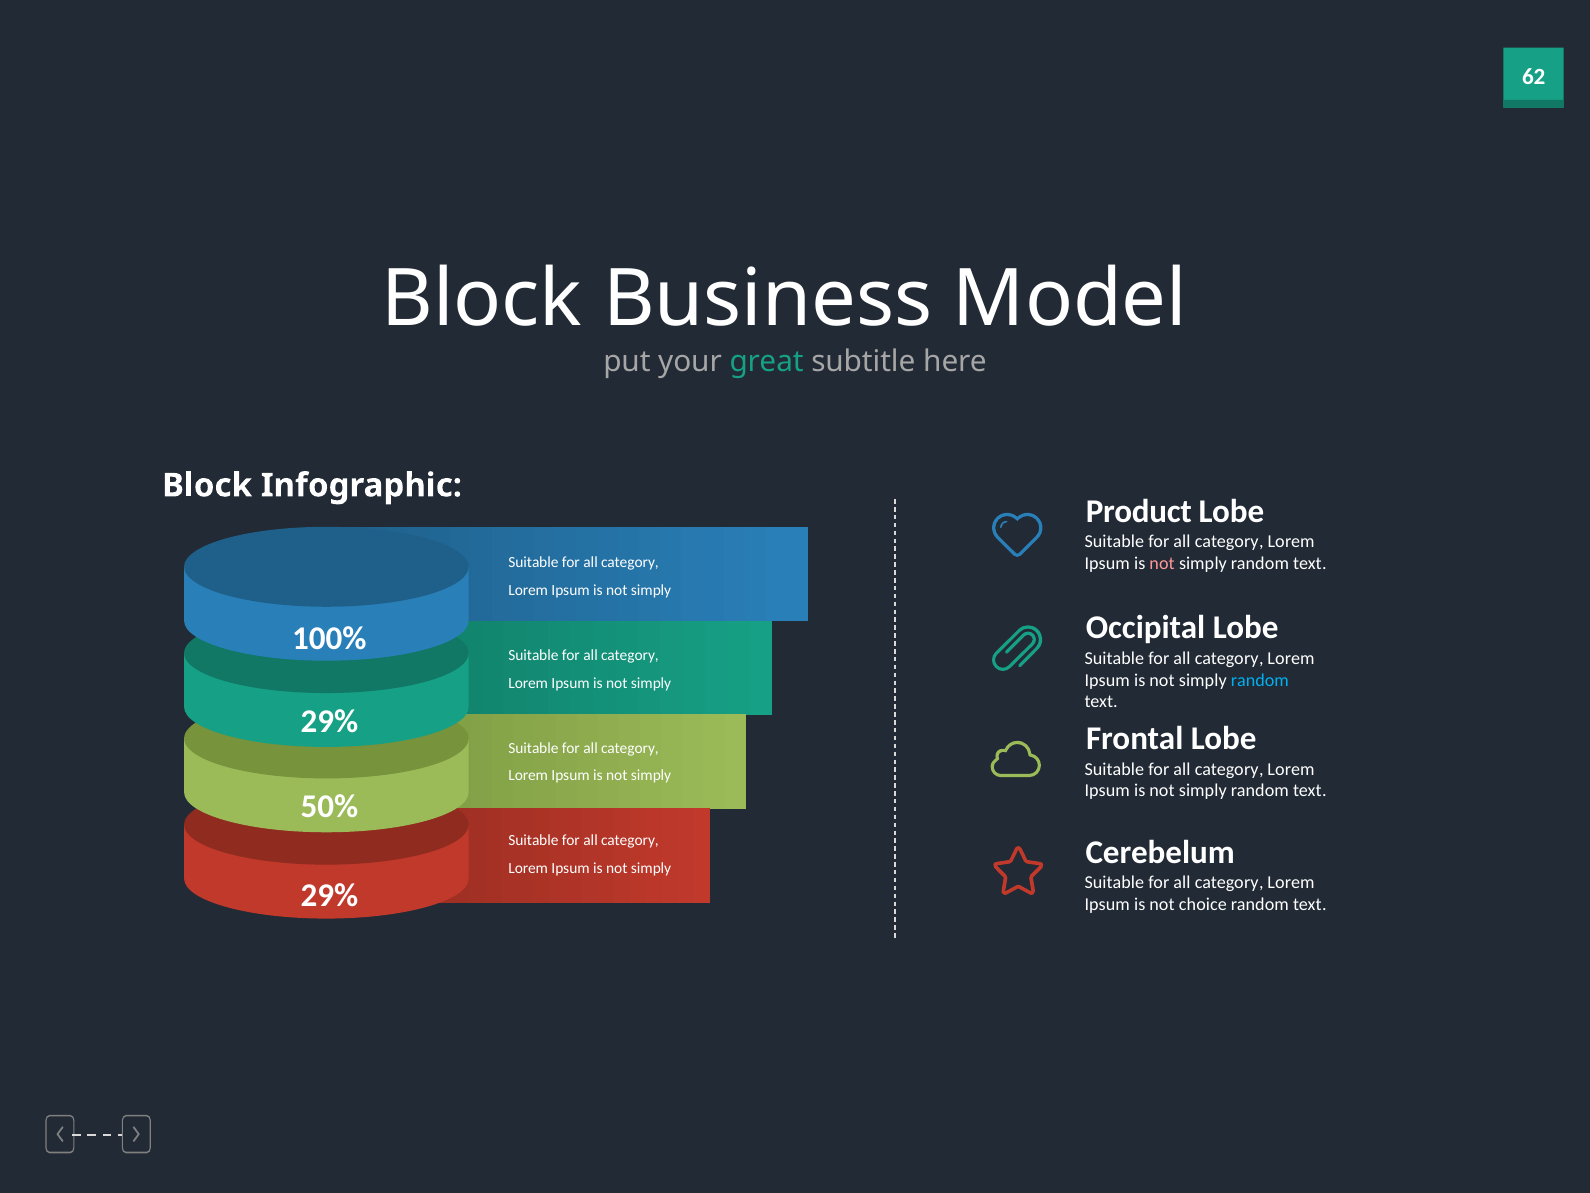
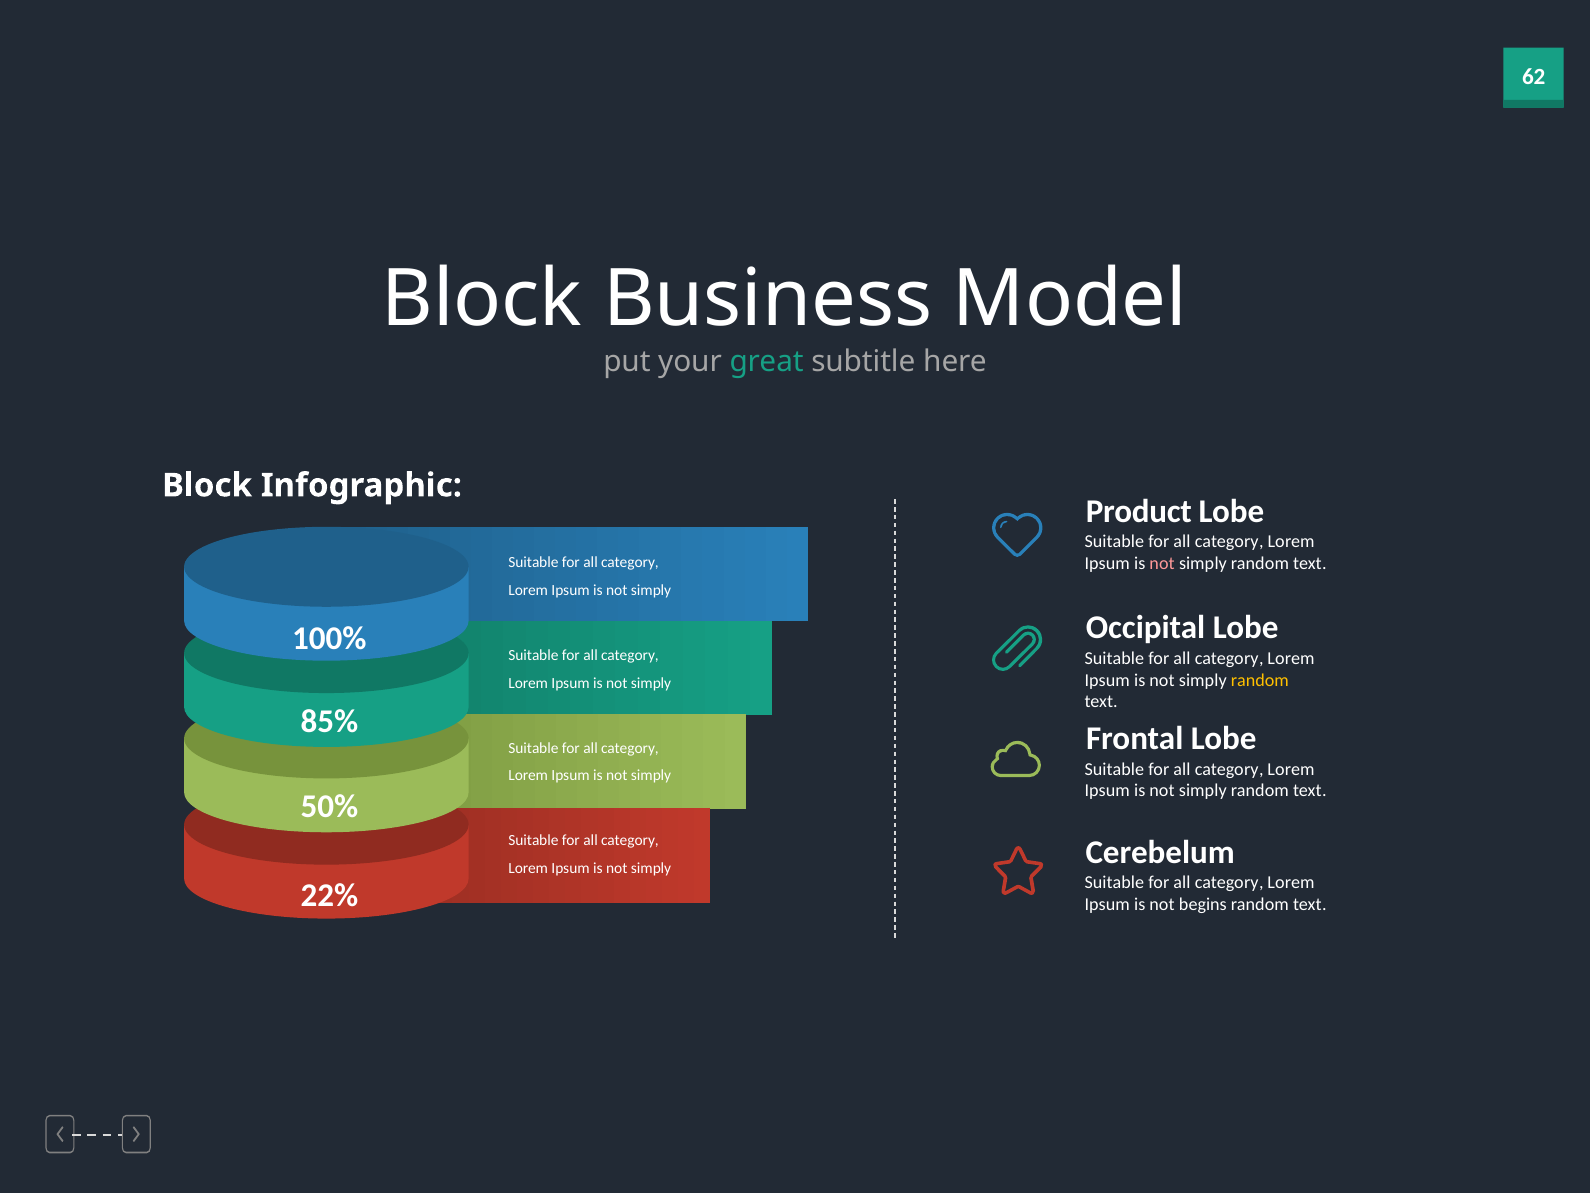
random at (1260, 680) colour: light blue -> yellow
29% at (329, 721): 29% -> 85%
29% at (329, 895): 29% -> 22%
choice: choice -> begins
